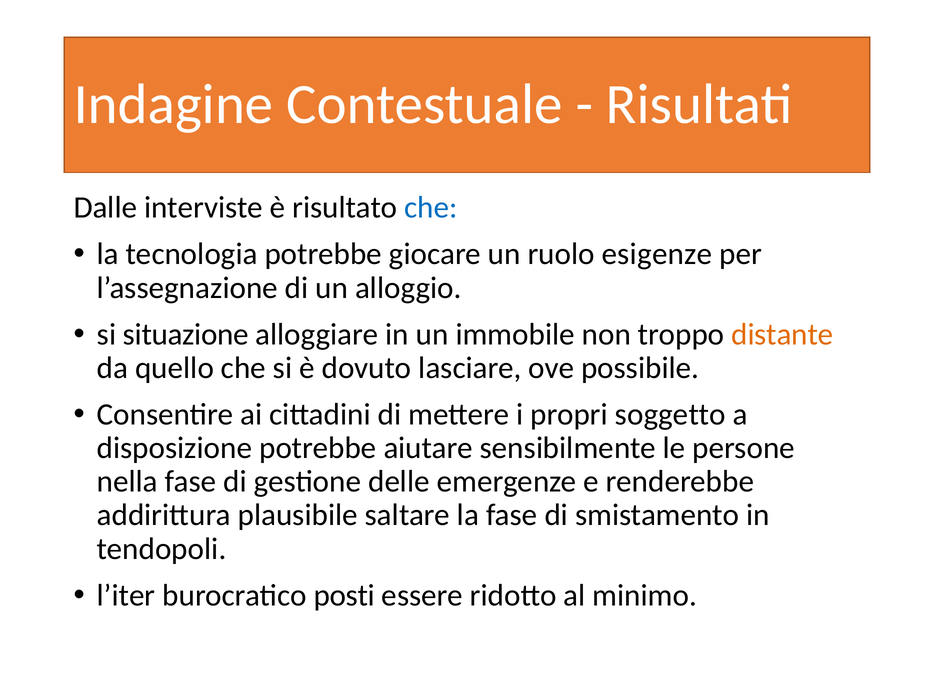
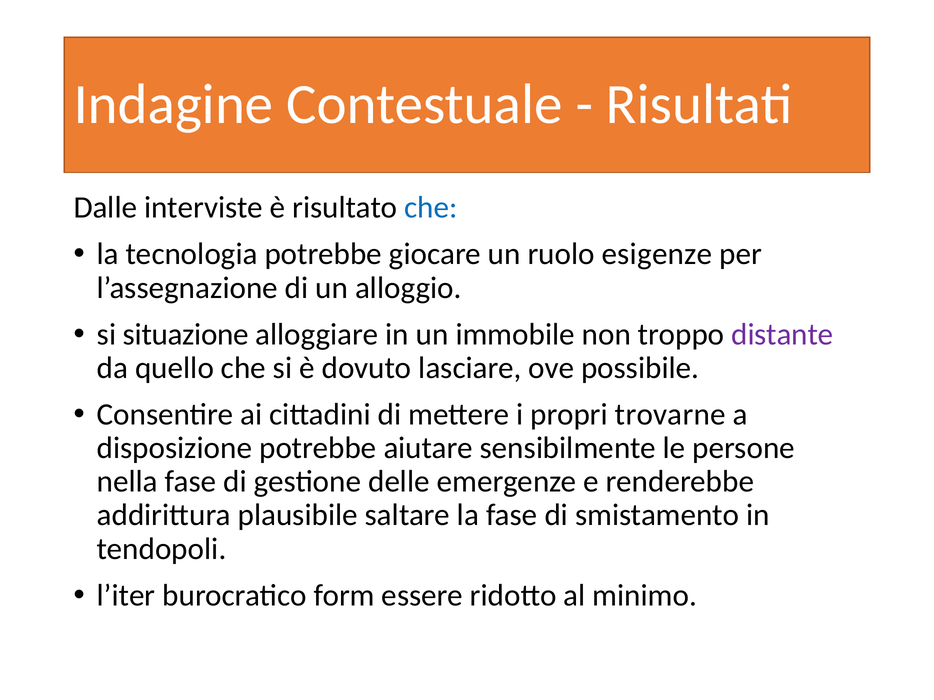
distante colour: orange -> purple
soggetto: soggetto -> trovarne
posti: posti -> form
